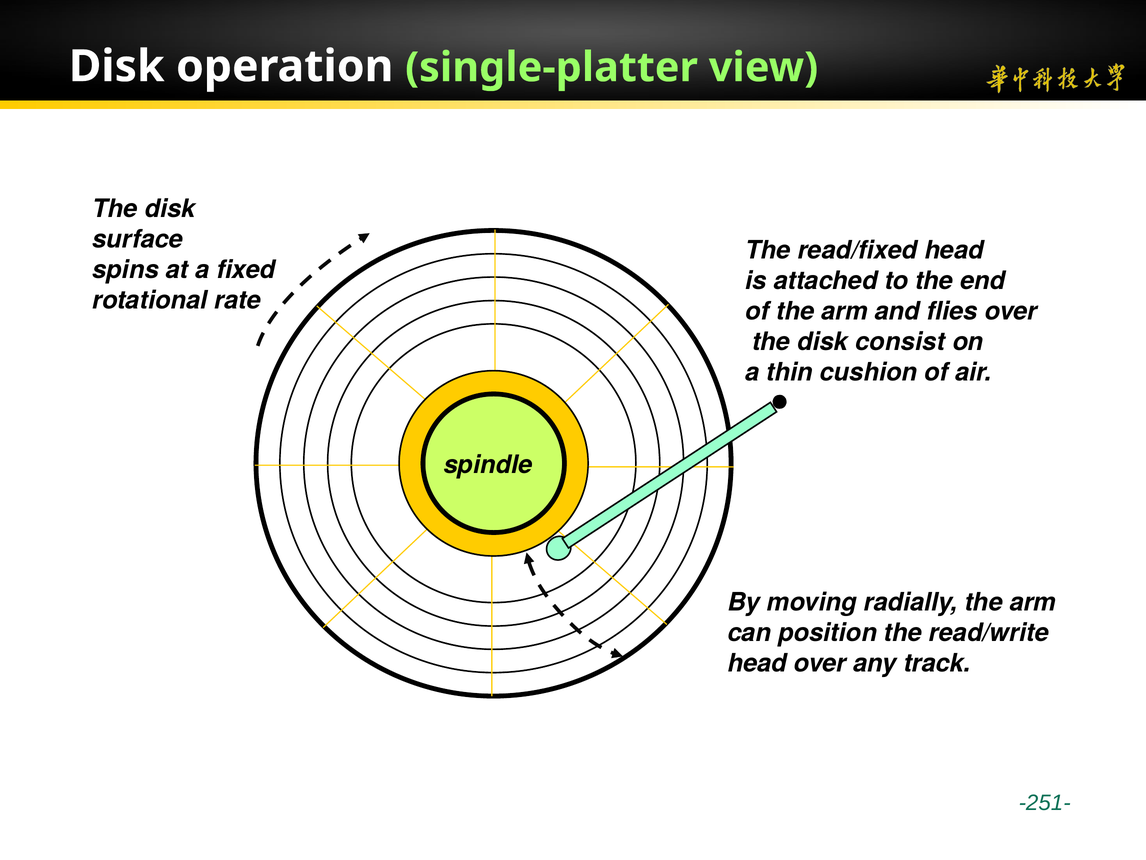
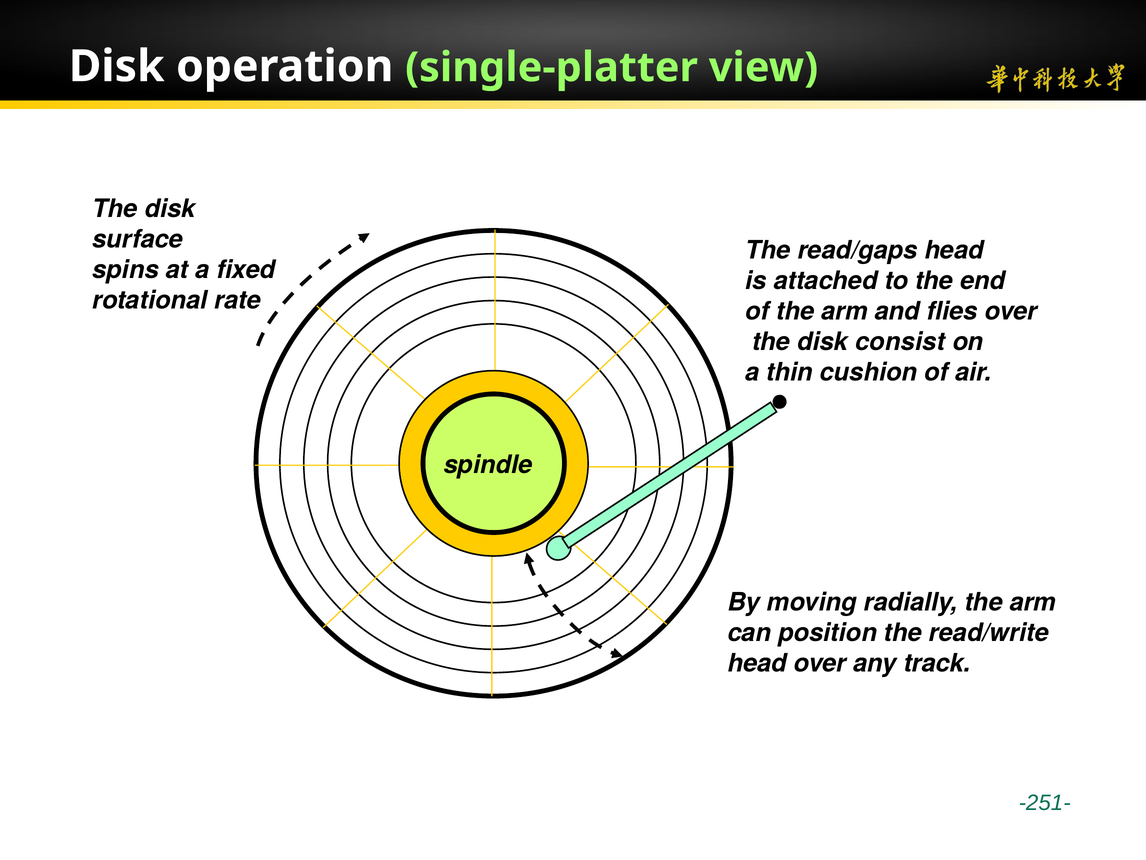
read/fixed: read/fixed -> read/gaps
